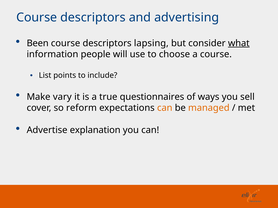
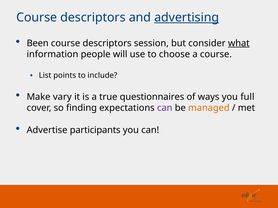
advertising underline: none -> present
lapsing: lapsing -> session
sell: sell -> full
reform: reform -> finding
can at (165, 108) colour: orange -> purple
explanation: explanation -> participants
